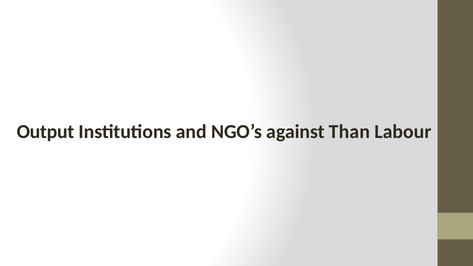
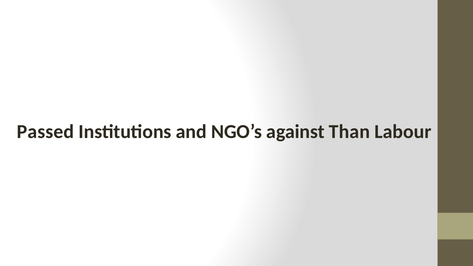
Output: Output -> Passed
